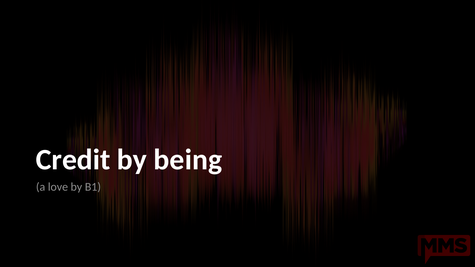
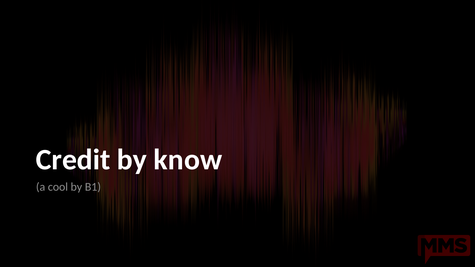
being: being -> know
love: love -> cool
